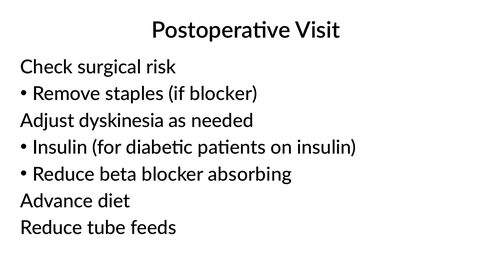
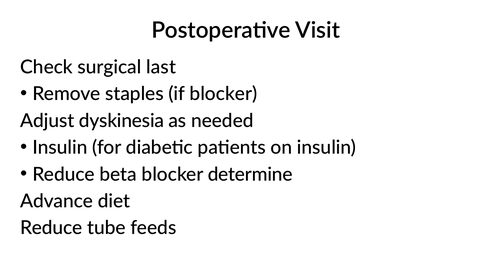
risk: risk -> last
absorbing: absorbing -> determine
